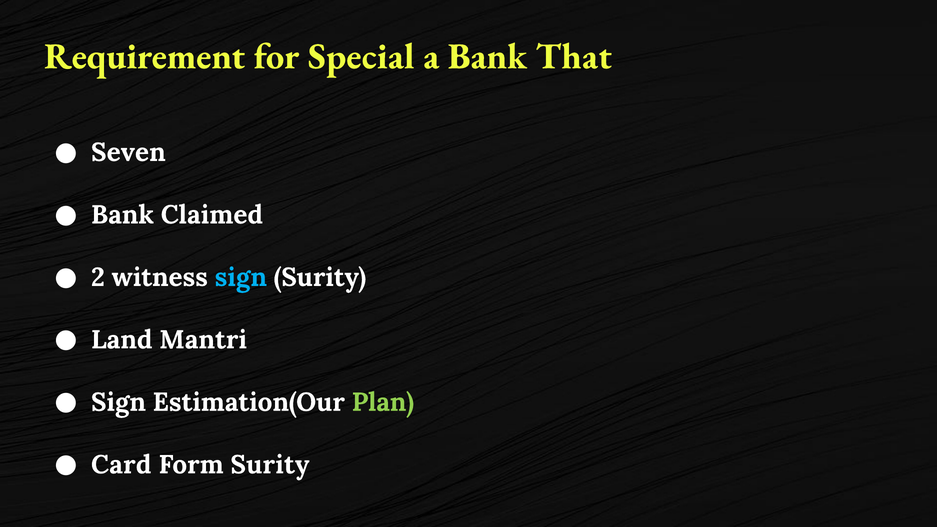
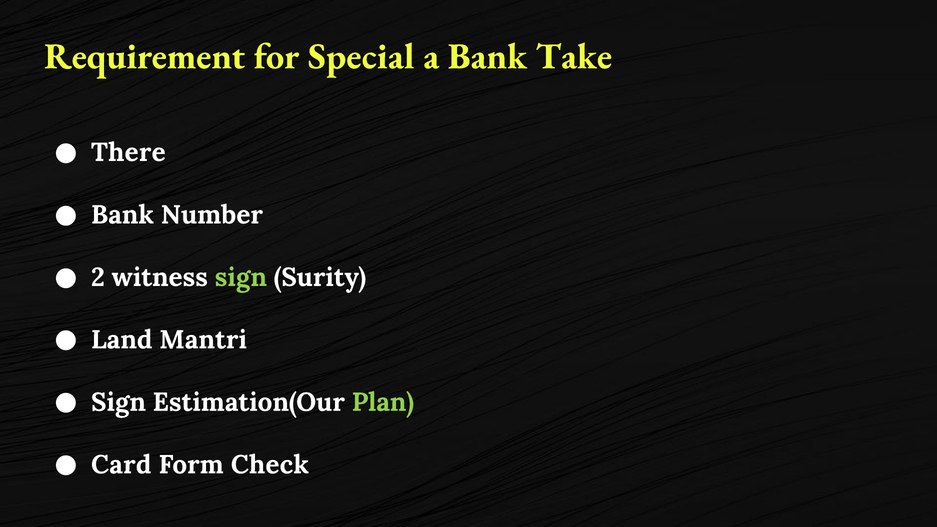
That: That -> Take
Seven: Seven -> There
Claimed: Claimed -> Number
sign at (241, 277) colour: light blue -> light green
Form Surity: Surity -> Check
